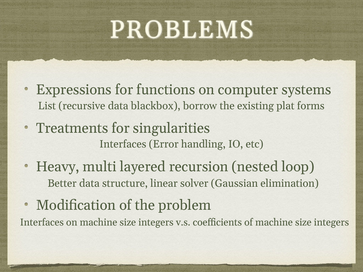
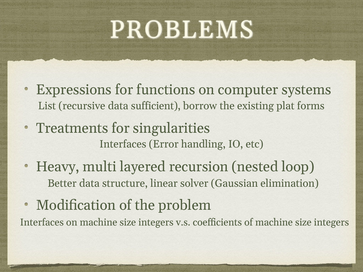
blackbox: blackbox -> sufficient
